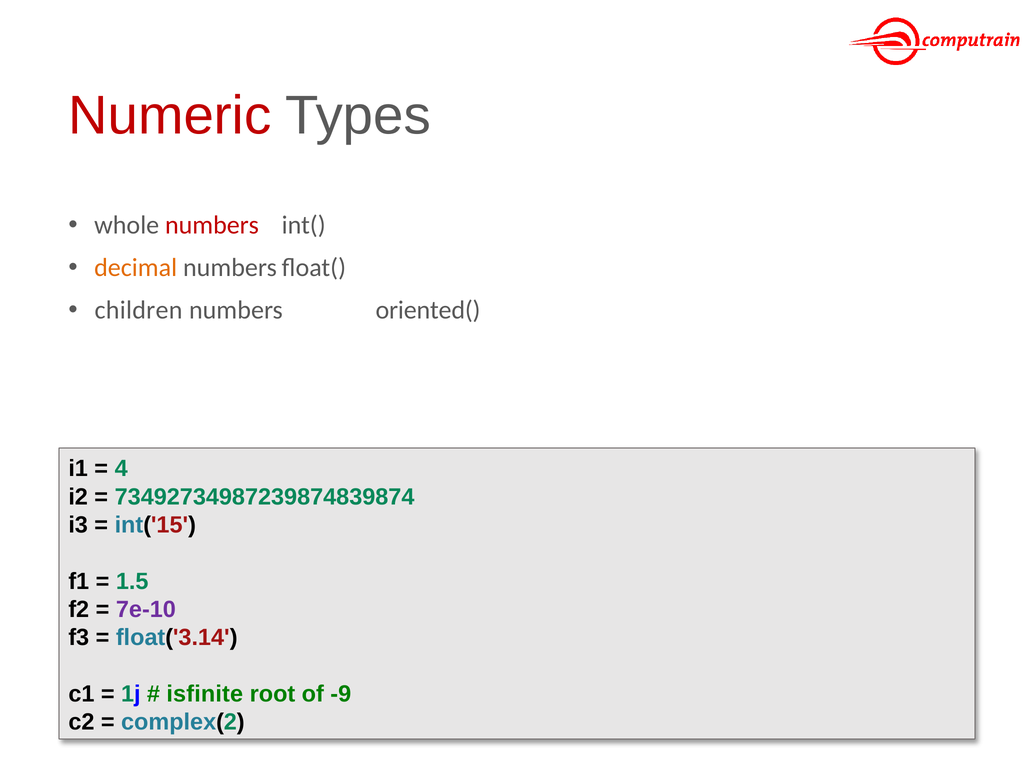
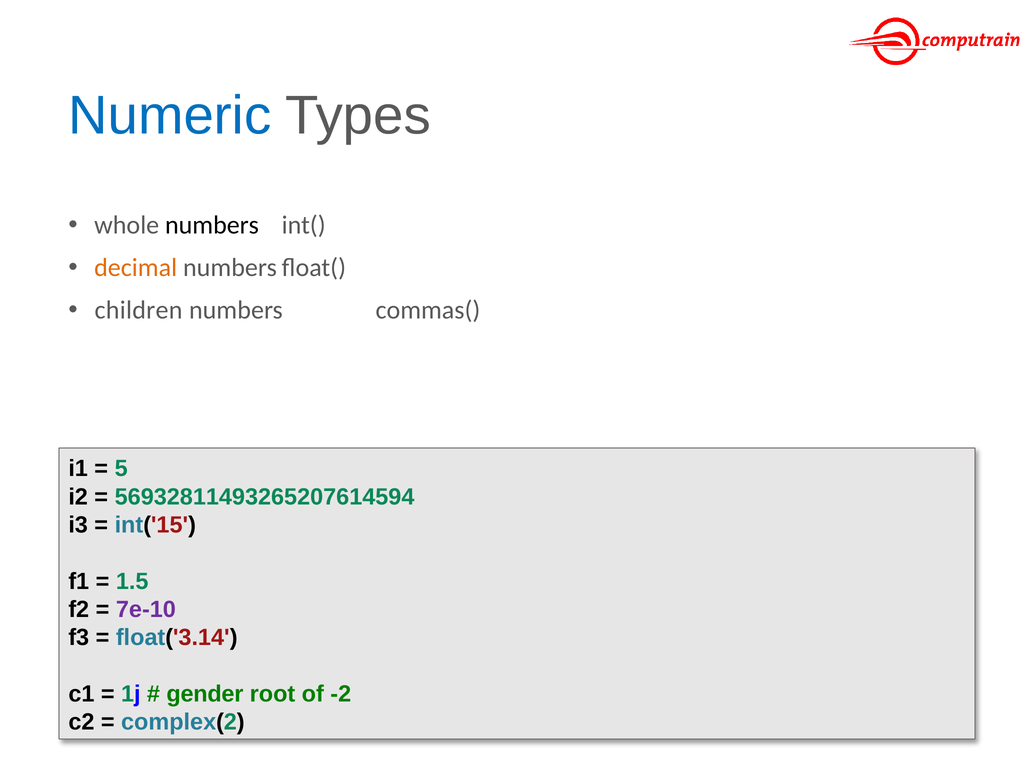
Numeric colour: red -> blue
numbers at (212, 225) colour: red -> black
oriented(: oriented( -> commas(
4: 4 -> 5
73492734987239874839874: 73492734987239874839874 -> 56932811493265207614594
isfinite: isfinite -> gender
-9: -9 -> -2
